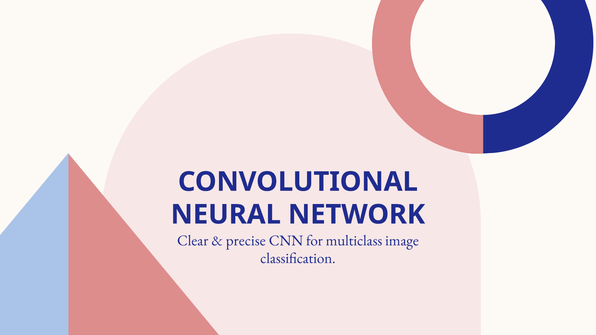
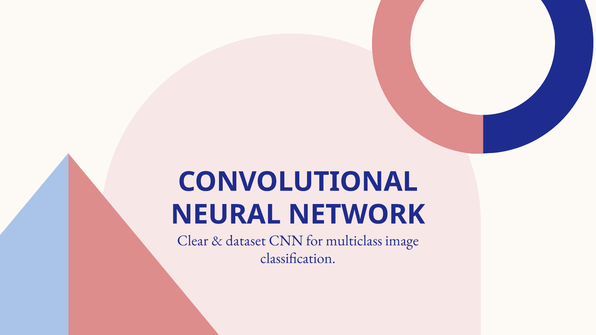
precise: precise -> dataset
